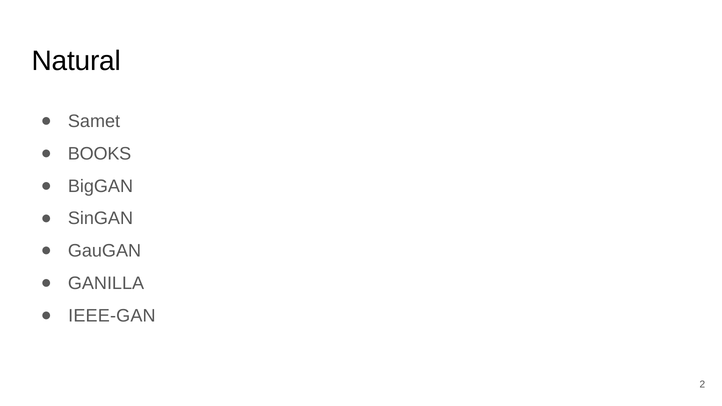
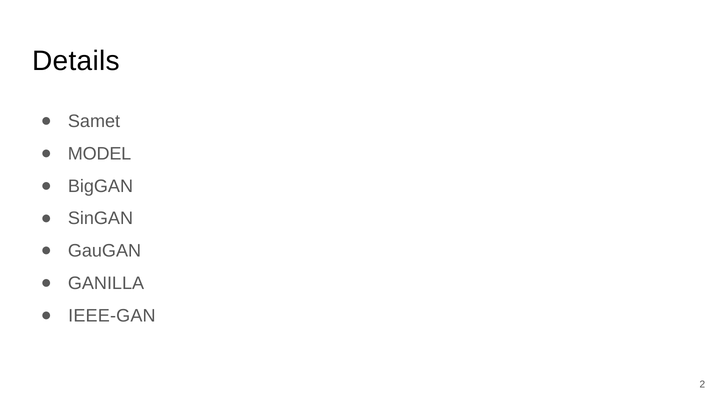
Natural: Natural -> Details
BOOKS: BOOKS -> MODEL
